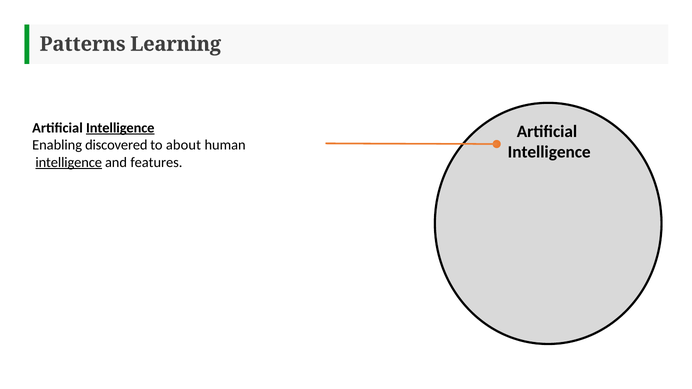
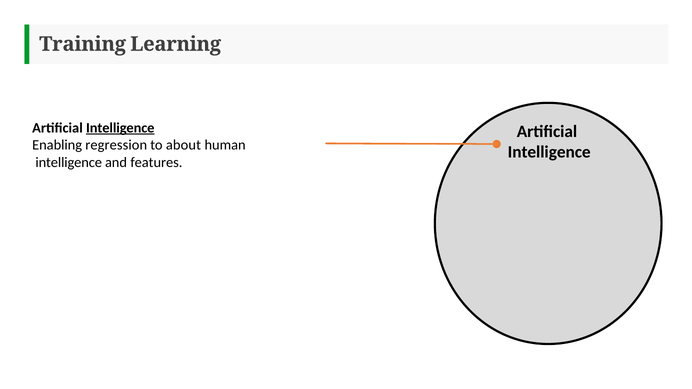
Patterns: Patterns -> Training
discovered: discovered -> regression
intelligence at (69, 162) underline: present -> none
